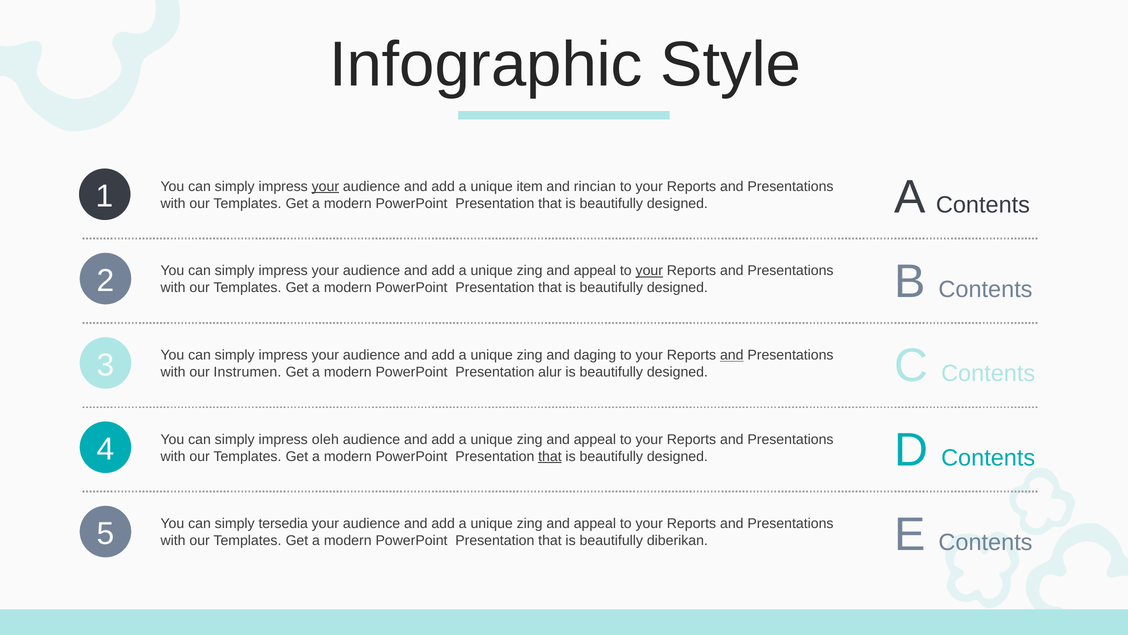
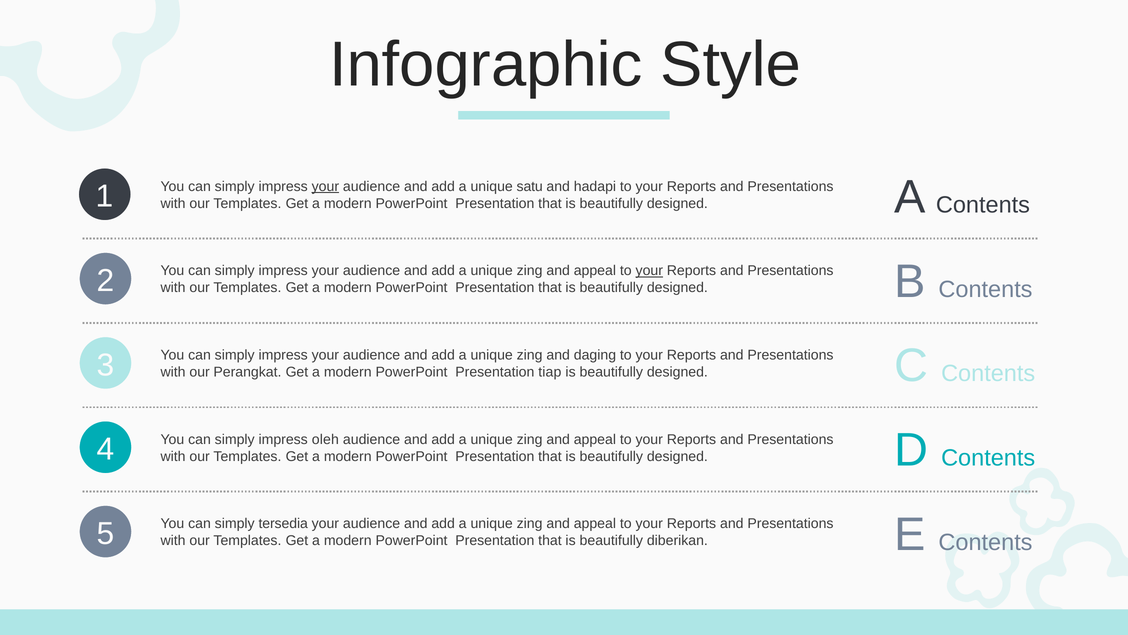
item: item -> satu
rincian: rincian -> hadapi
and at (732, 355) underline: present -> none
Instrumen: Instrumen -> Perangkat
alur: alur -> tiap
that at (550, 456) underline: present -> none
